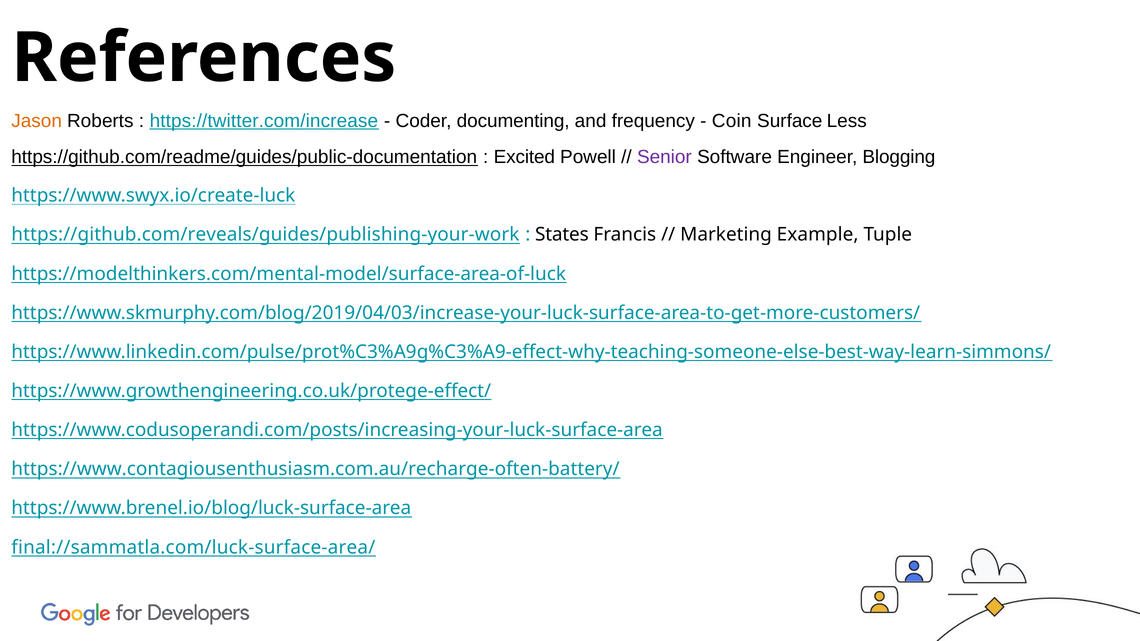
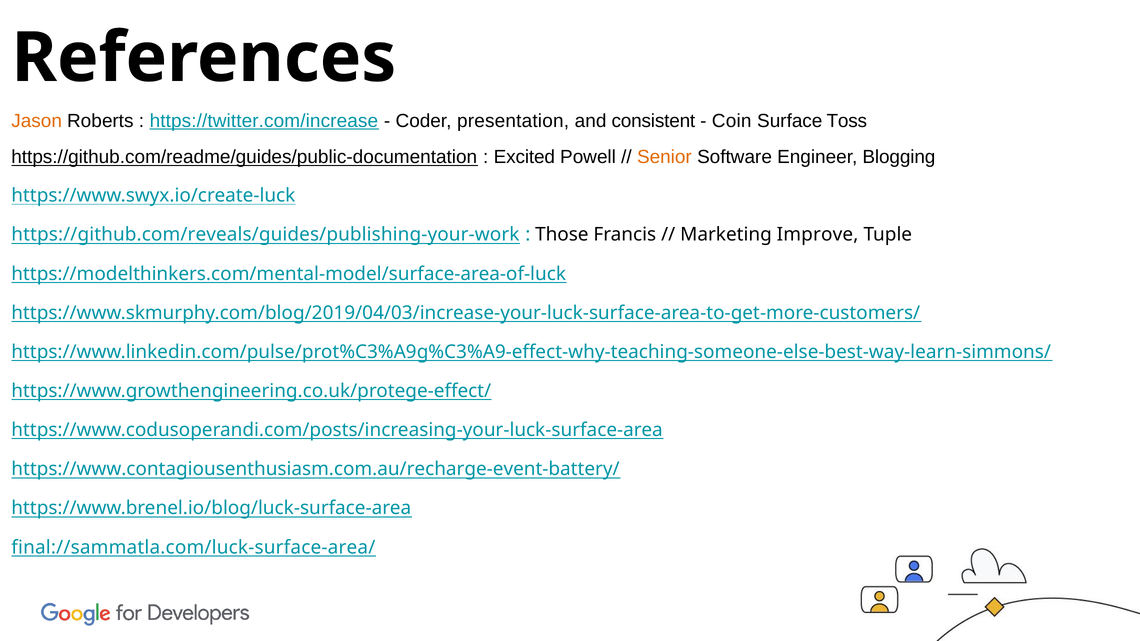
documenting: documenting -> presentation
frequency: frequency -> consistent
Less: Less -> Toss
Senior colour: purple -> orange
States: States -> Those
Example: Example -> Improve
https://www.contagiousenthusiasm.com.au/recharge-often-battery/: https://www.contagiousenthusiasm.com.au/recharge-often-battery/ -> https://www.contagiousenthusiasm.com.au/recharge-event-battery/
